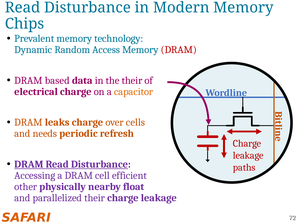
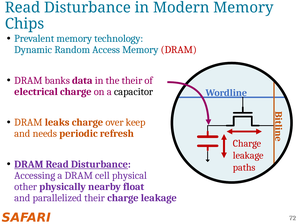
based: based -> banks
capacitor colour: orange -> black
cells: cells -> keep
efficient: efficient -> physical
